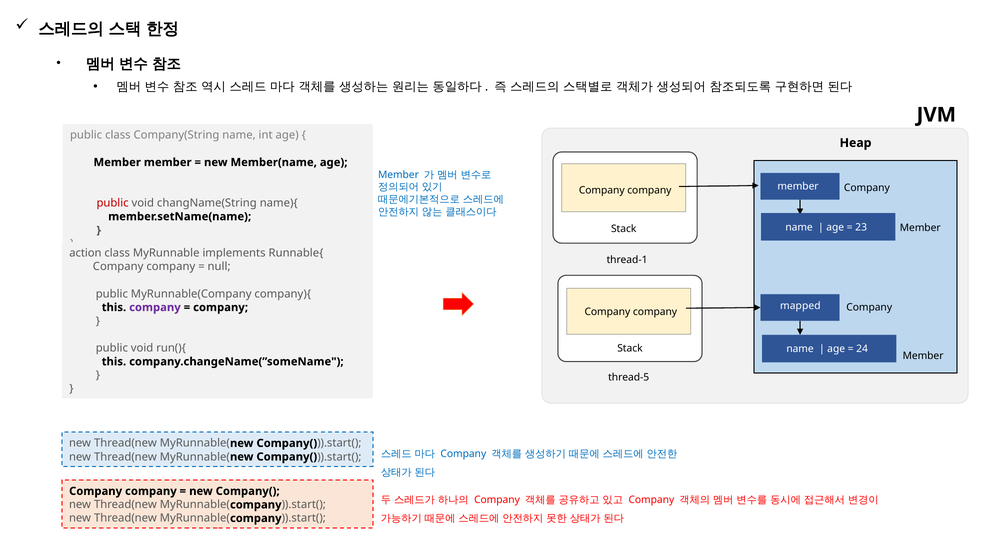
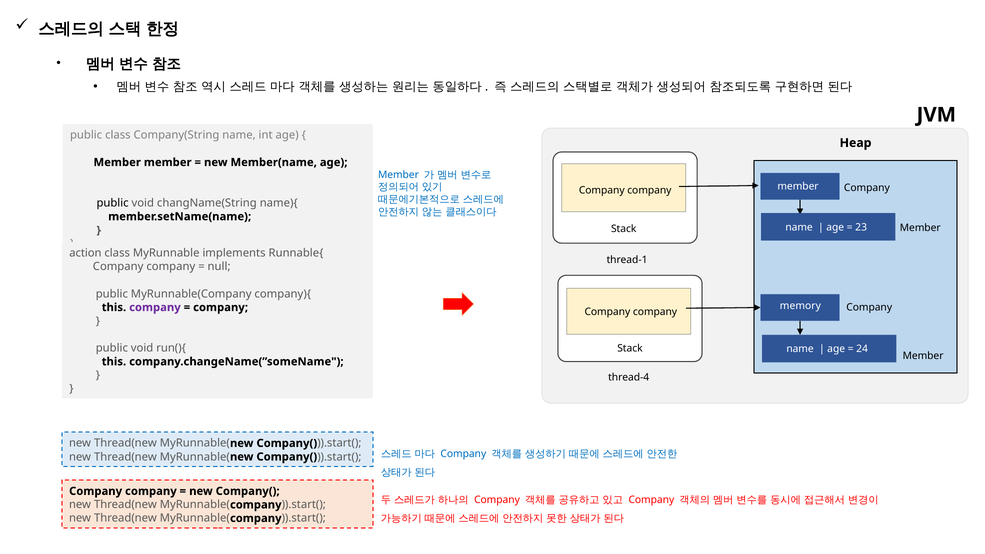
public at (113, 203) colour: red -> black
mapped: mapped -> memory
thread-5: thread-5 -> thread-4
